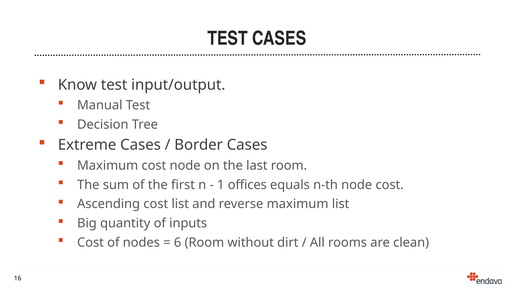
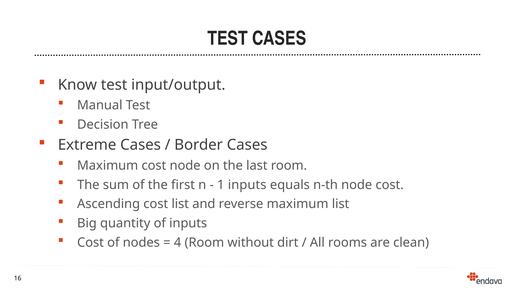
1 offices: offices -> inputs
6: 6 -> 4
